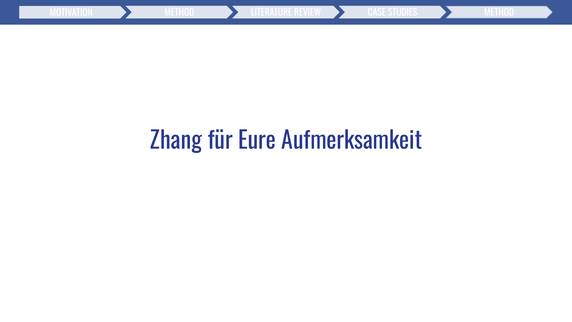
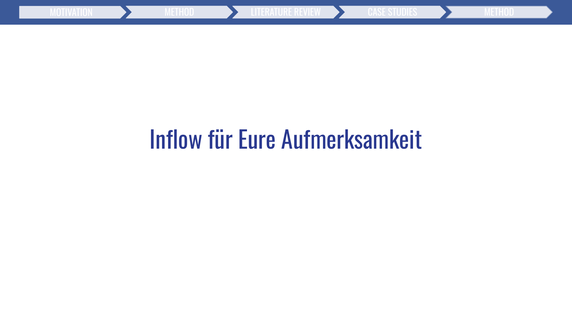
Zhang: Zhang -> Inflow
